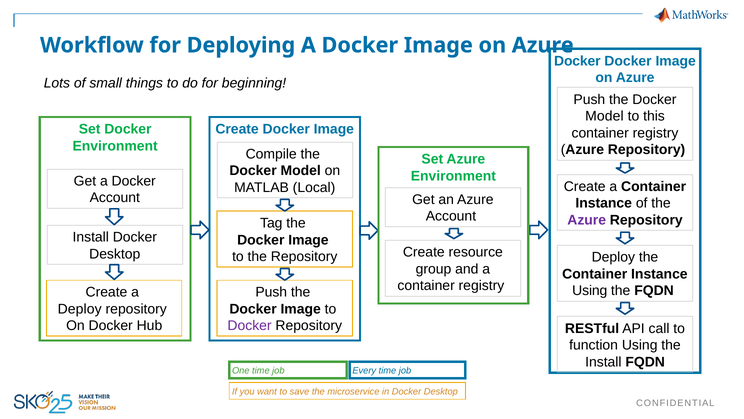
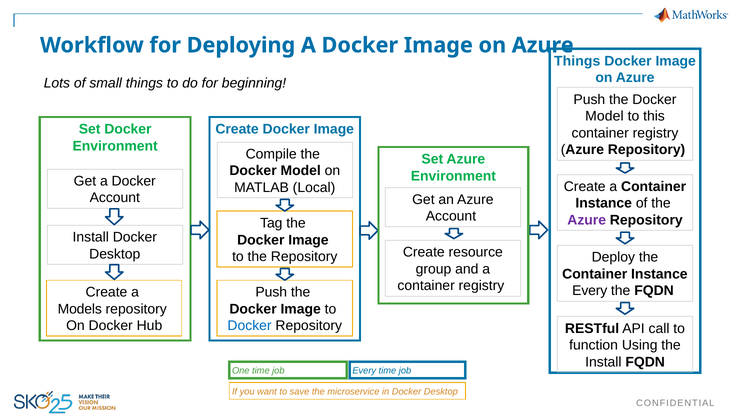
Docker at (577, 61): Docker -> Things
Using at (590, 290): Using -> Every
Deploy at (80, 309): Deploy -> Models
Docker at (250, 325) colour: purple -> blue
